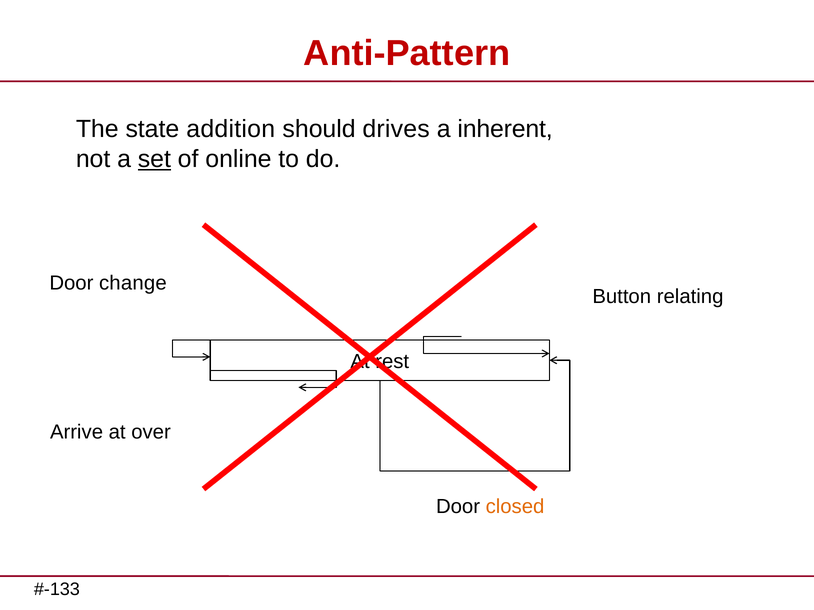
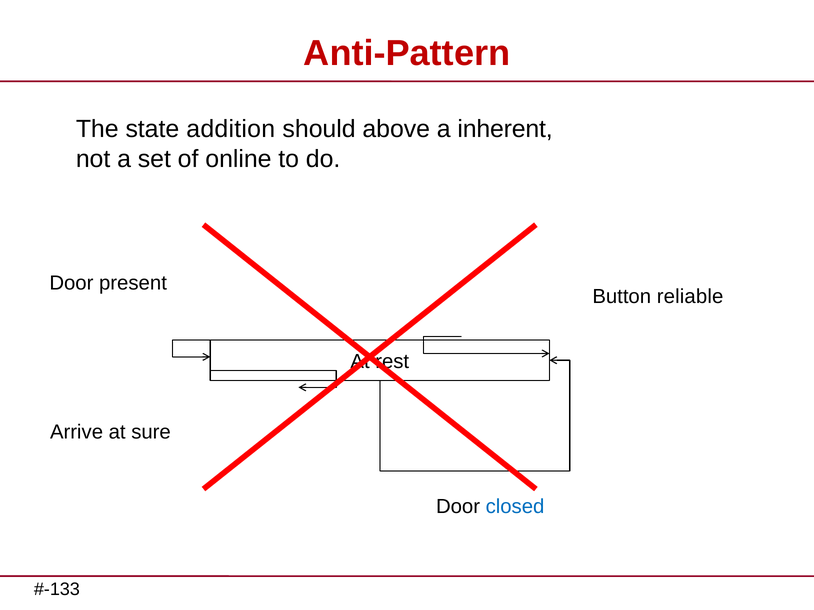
drives: drives -> above
set underline: present -> none
change: change -> present
relating: relating -> reliable
over: over -> sure
closed colour: orange -> blue
